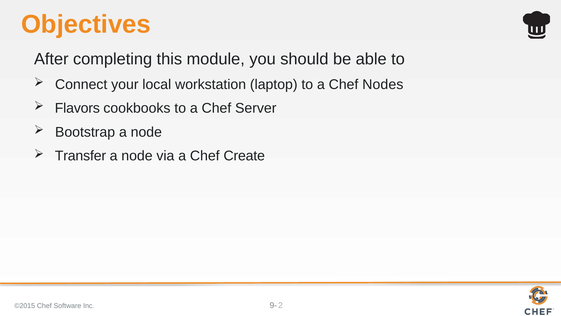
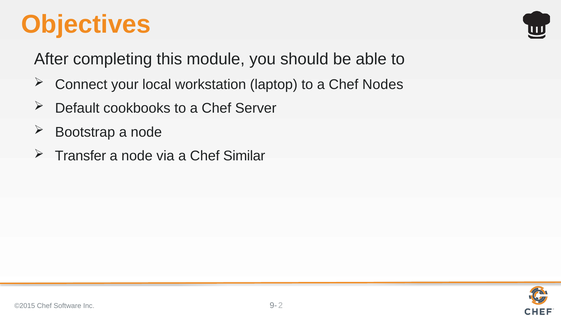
Flavors: Flavors -> Default
Create: Create -> Similar
